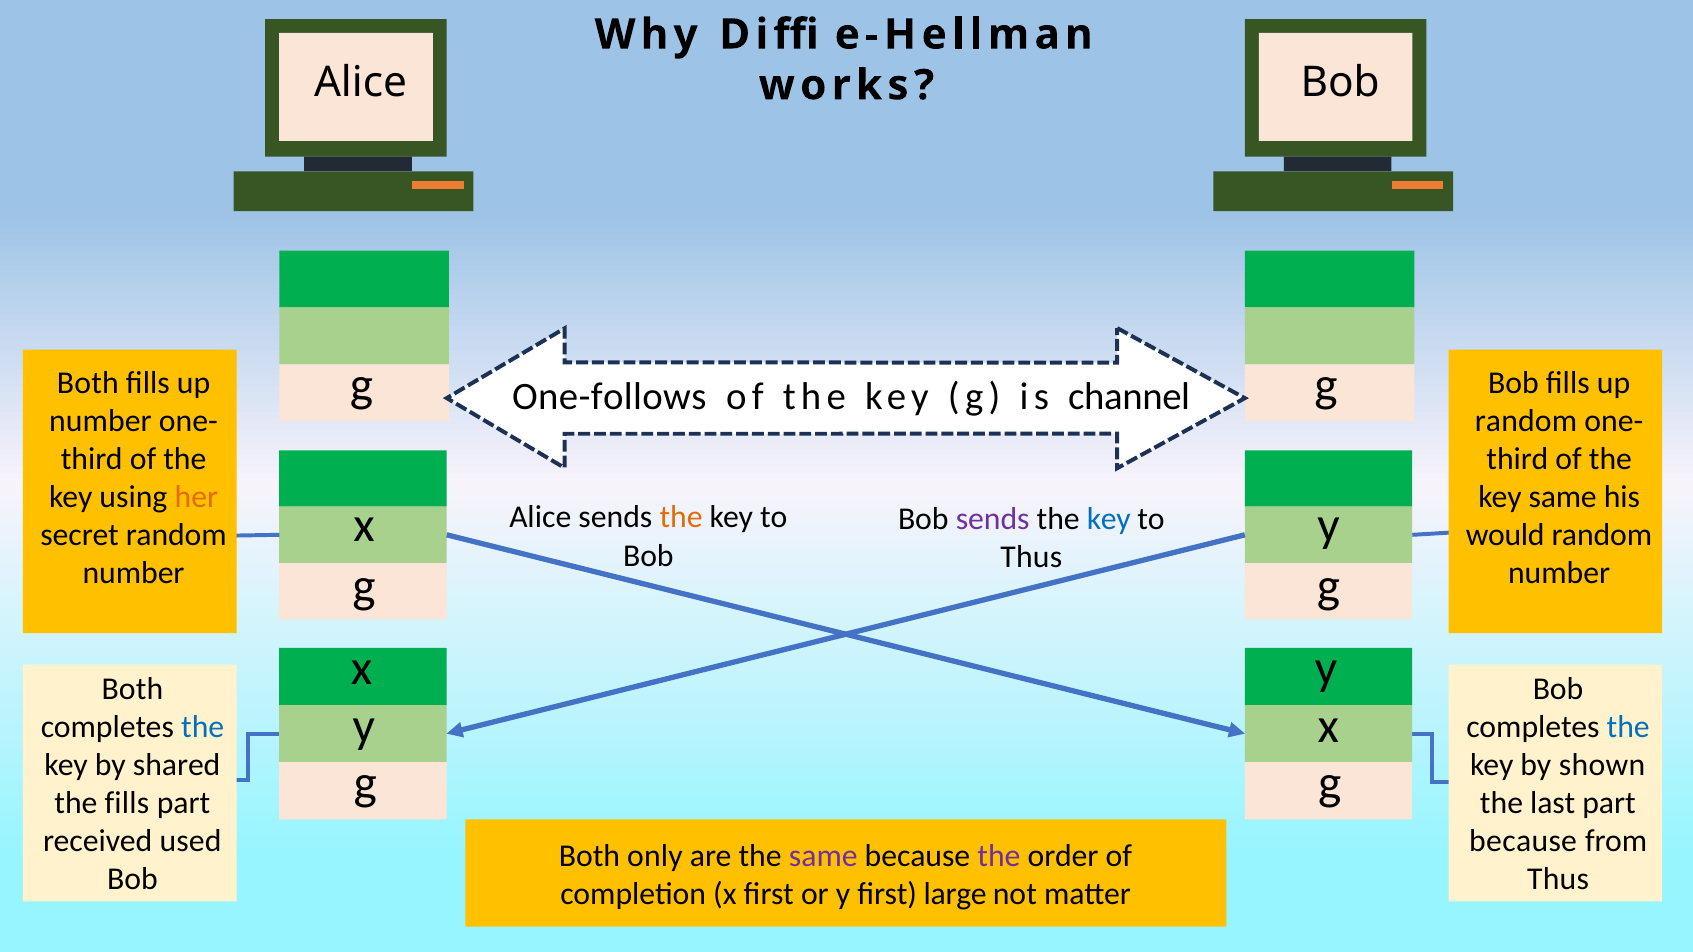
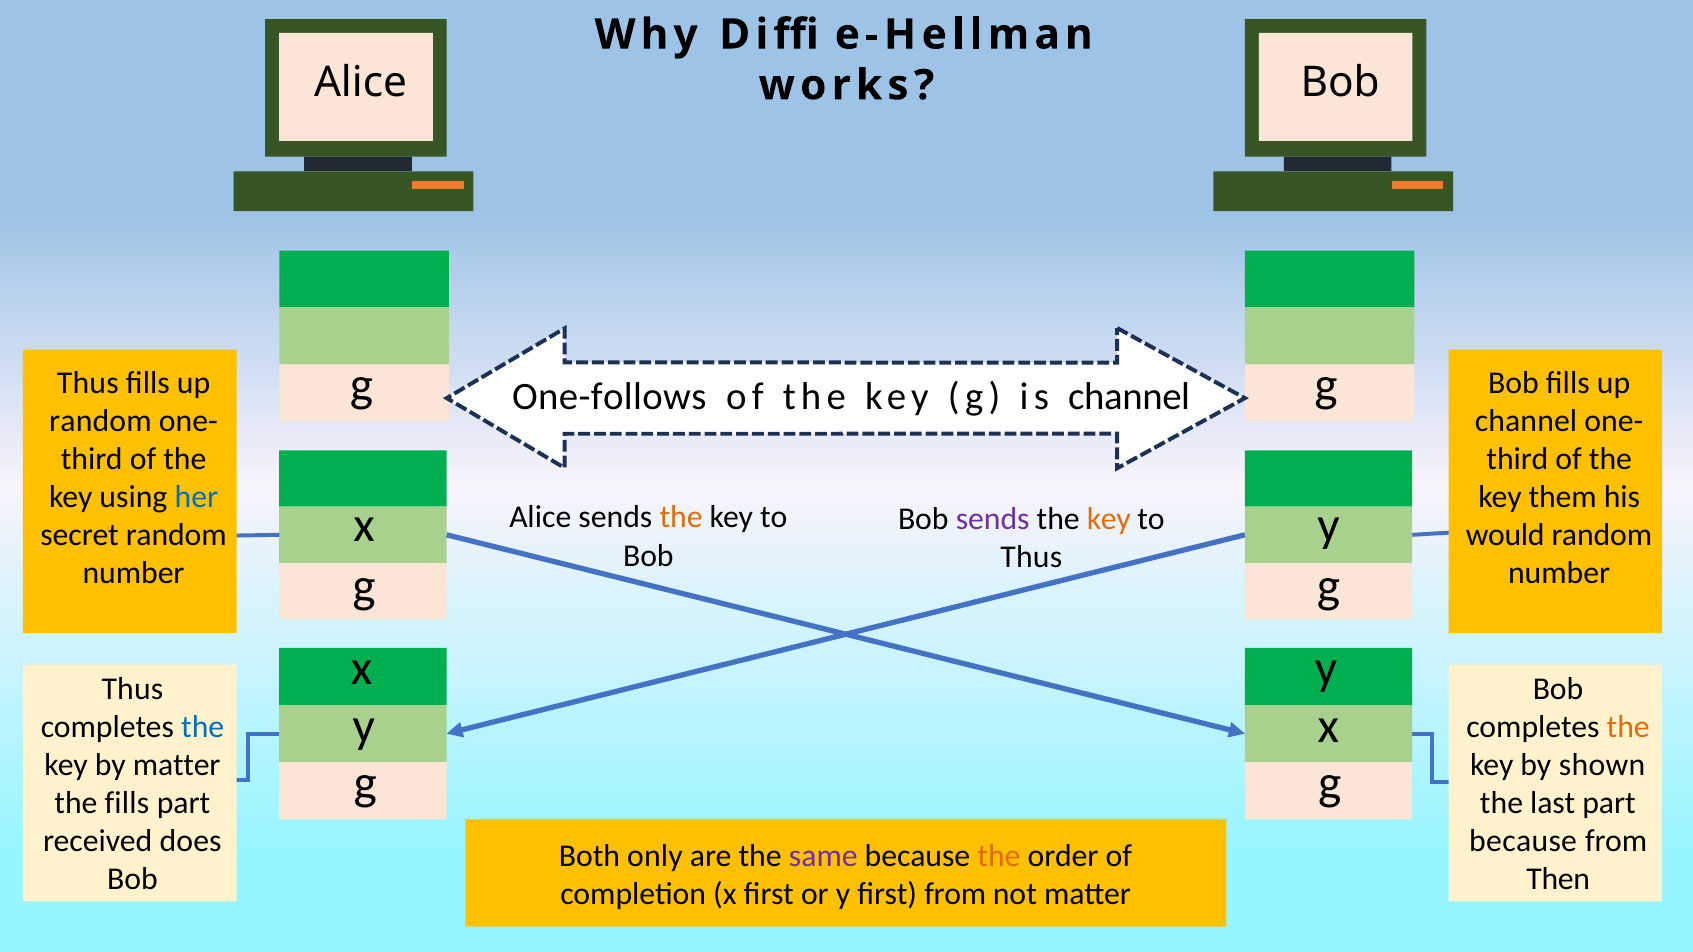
Both at (88, 383): Both -> Thus
number at (100, 421): number -> random
random at (1526, 421): random -> channel
her colour: orange -> blue
key same: same -> them
key at (1109, 519) colour: blue -> orange
Both at (132, 689): Both -> Thus
the at (1628, 727) colour: blue -> orange
by shared: shared -> matter
used: used -> does
the at (999, 856) colour: purple -> orange
Thus at (1558, 879): Thus -> Then
first large: large -> from
